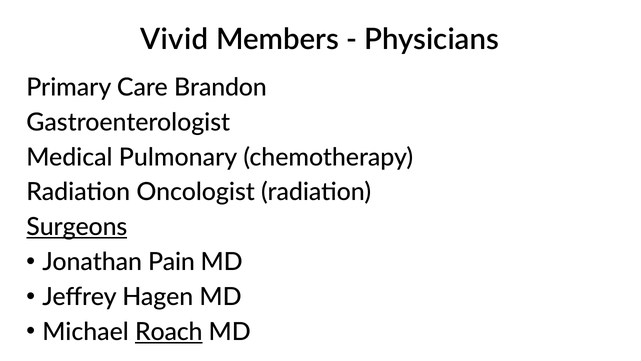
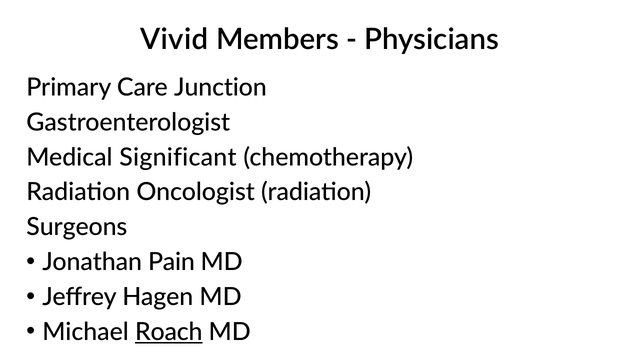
Brandon: Brandon -> Junction
Pulmonary: Pulmonary -> Significant
Surgeons underline: present -> none
